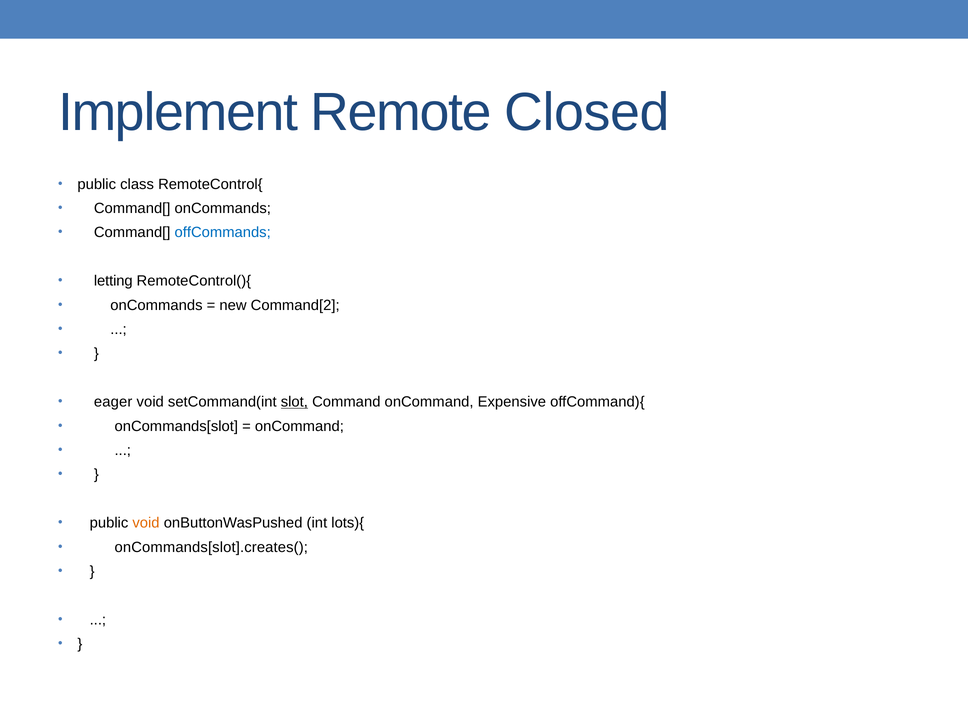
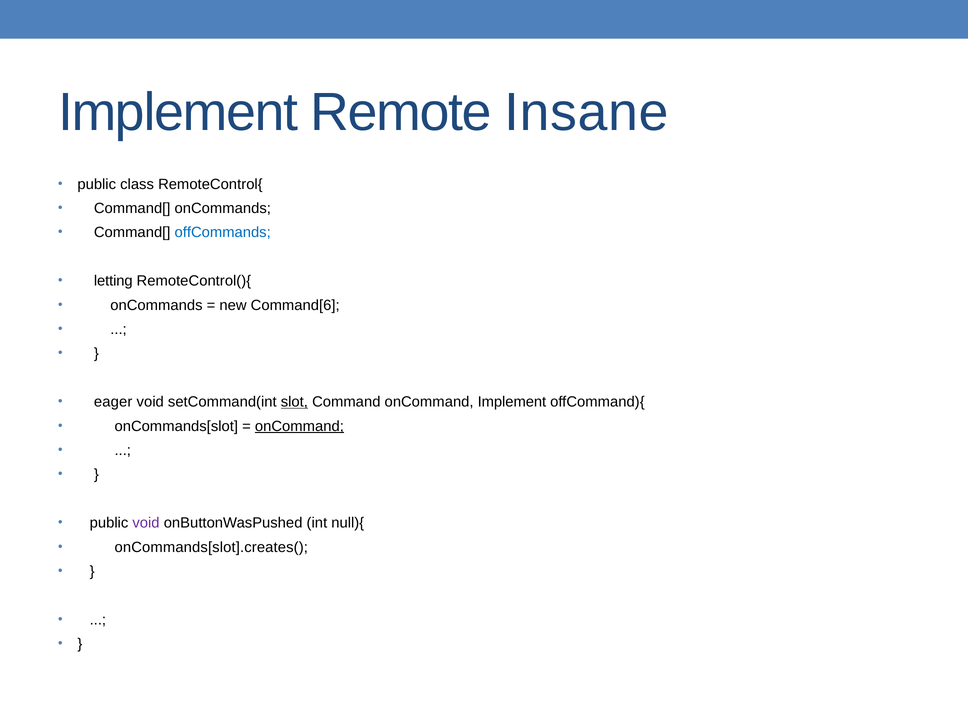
Closed: Closed -> Insane
Command[2: Command[2 -> Command[6
onCommand Expensive: Expensive -> Implement
onCommand at (299, 426) underline: none -> present
void at (146, 523) colour: orange -> purple
lots){: lots){ -> null){
